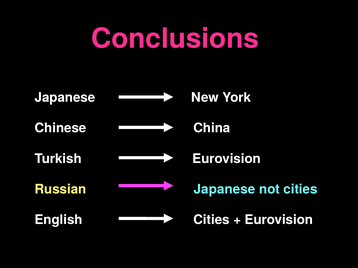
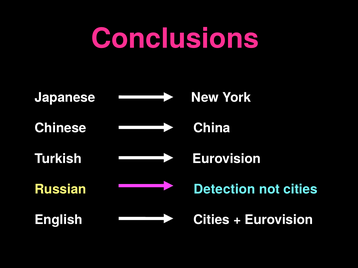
Russian Japanese: Japanese -> Detection
